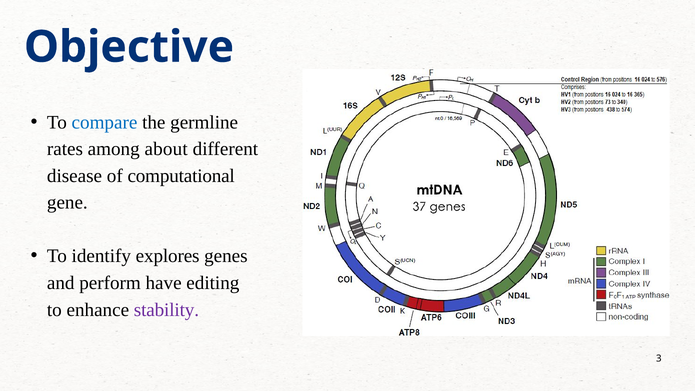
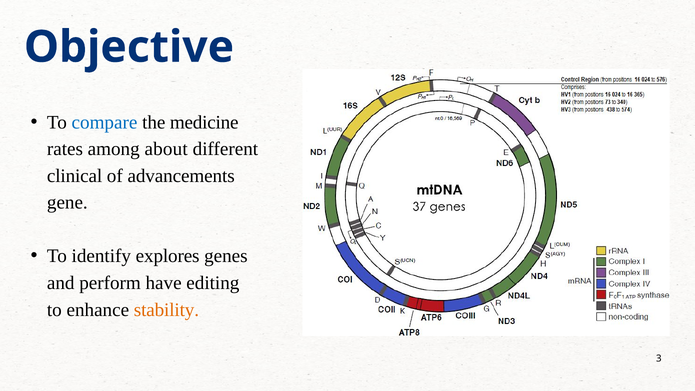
germline: germline -> medicine
disease: disease -> clinical
computational: computational -> advancements
stability colour: purple -> orange
